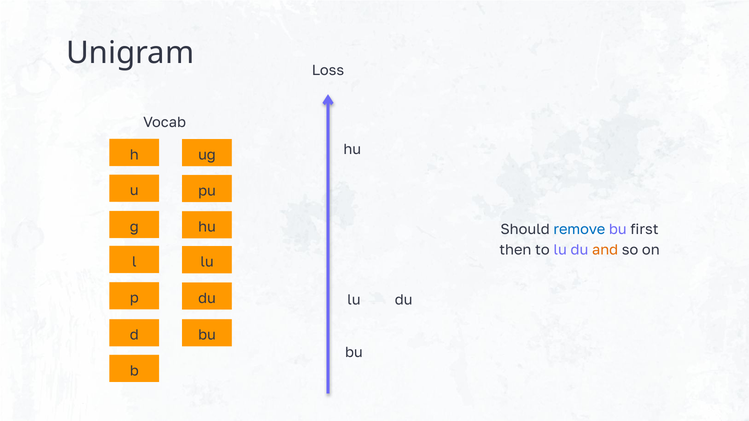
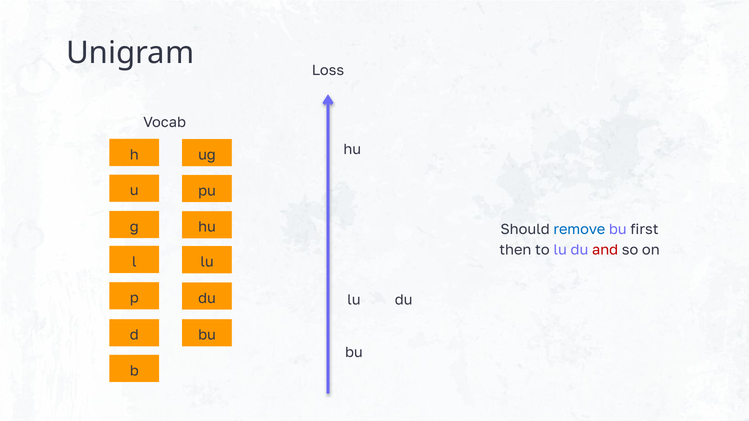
and colour: orange -> red
